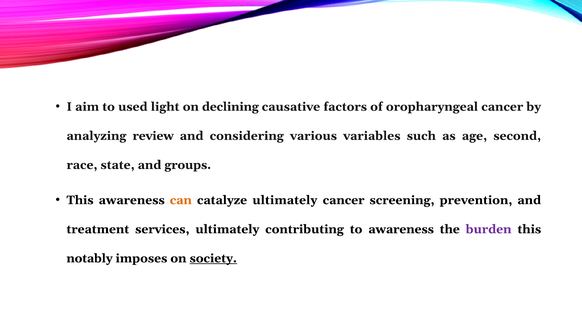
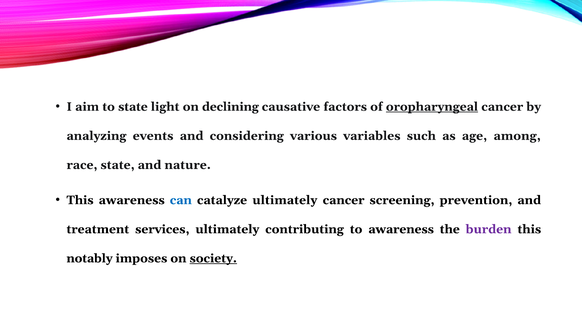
to used: used -> state
oropharyngeal underline: none -> present
review: review -> events
second: second -> among
groups: groups -> nature
can colour: orange -> blue
